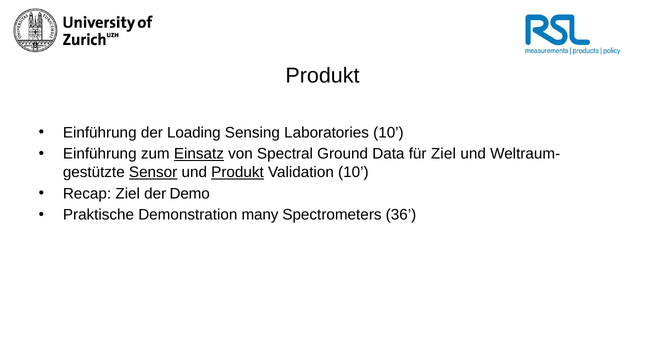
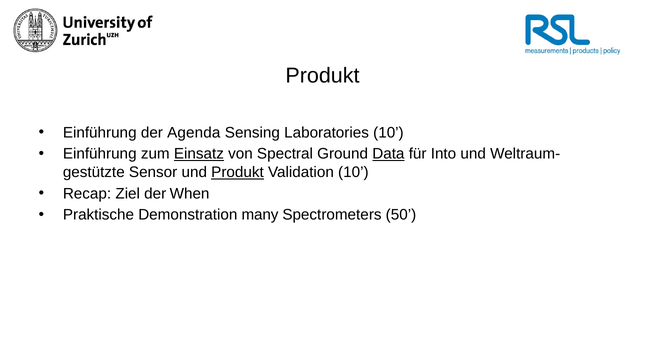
Loading: Loading -> Agenda
Data underline: none -> present
für Ziel: Ziel -> Into
Sensor underline: present -> none
Demo: Demo -> When
36: 36 -> 50
